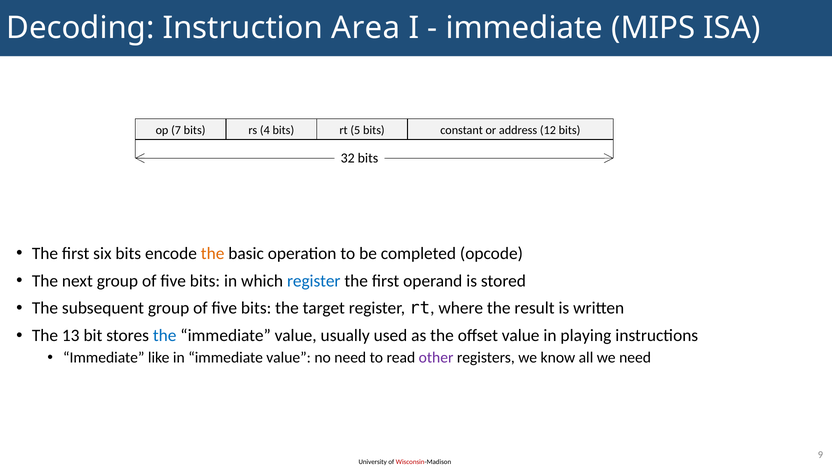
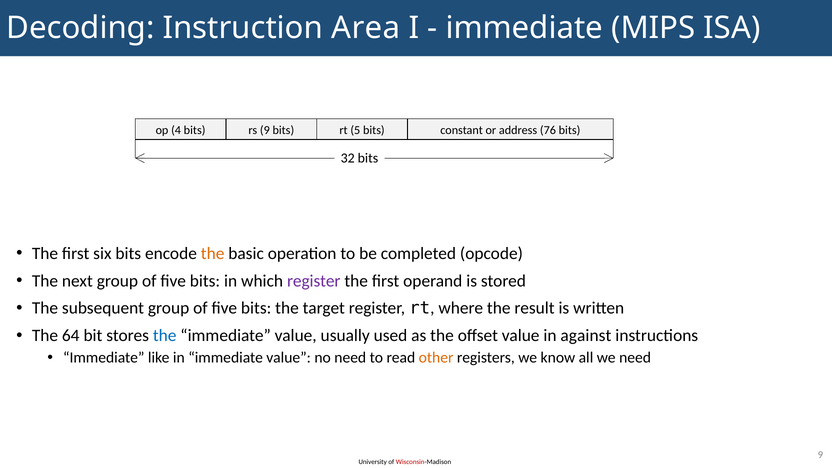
7: 7 -> 4
rs 4: 4 -> 9
12: 12 -> 76
register at (314, 281) colour: blue -> purple
13: 13 -> 64
playing: playing -> against
other colour: purple -> orange
